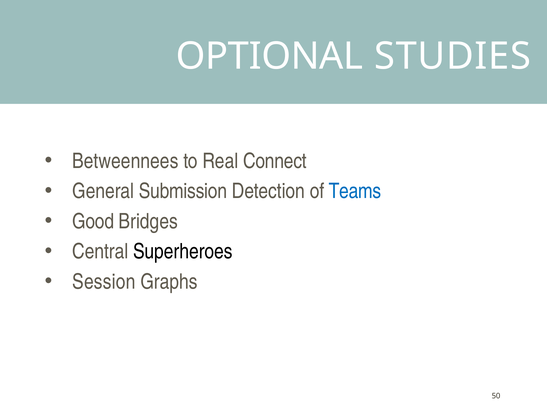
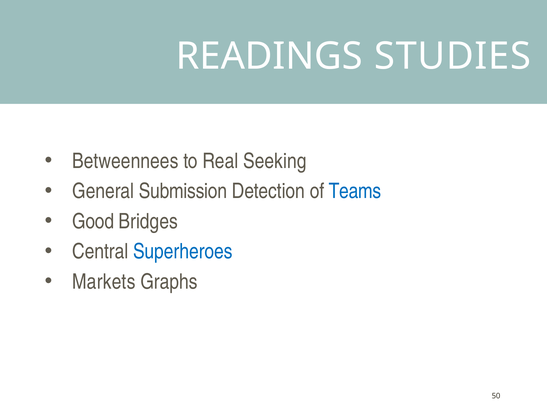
OPTIONAL: OPTIONAL -> READINGS
Connect: Connect -> Seeking
Superheroes colour: black -> blue
Session: Session -> Markets
